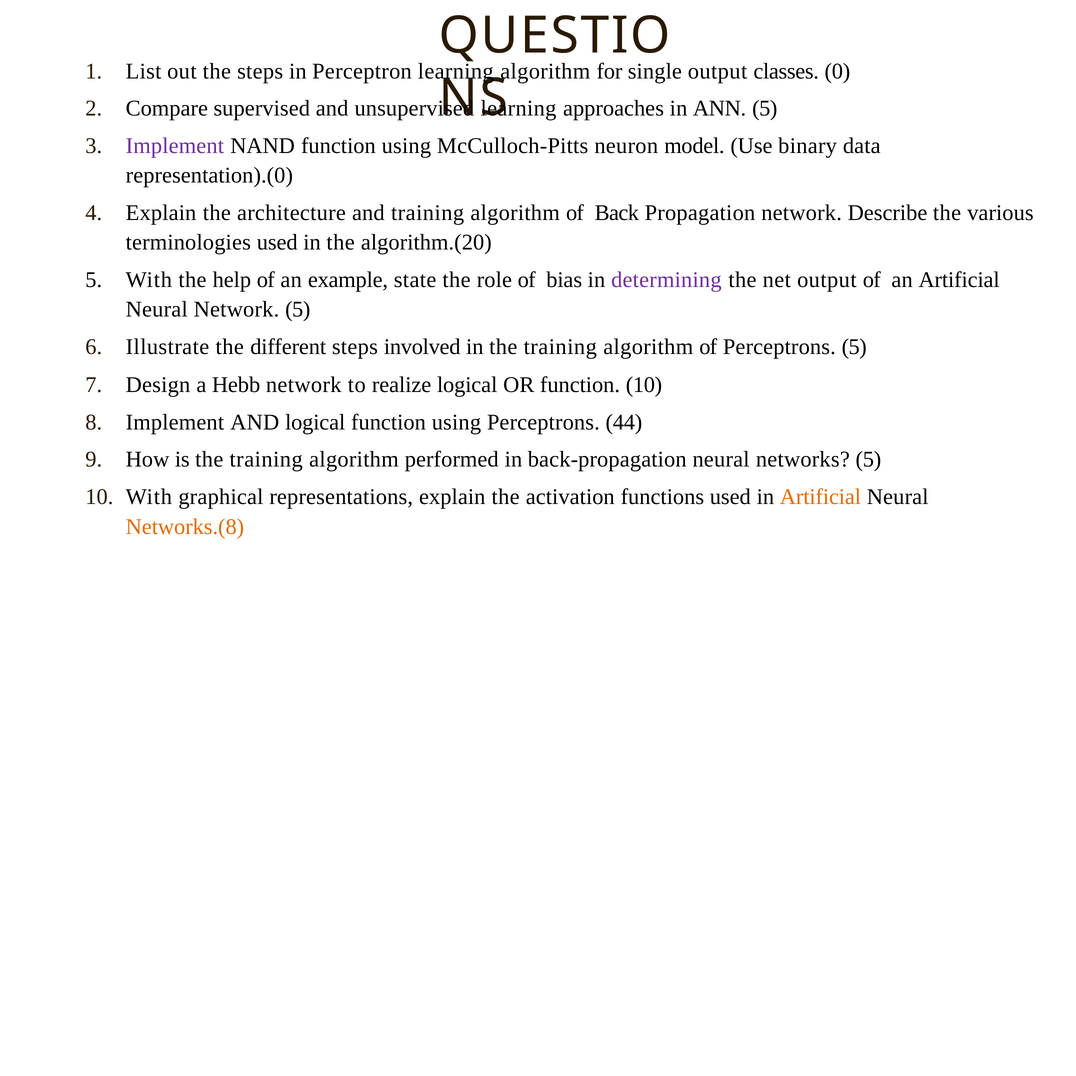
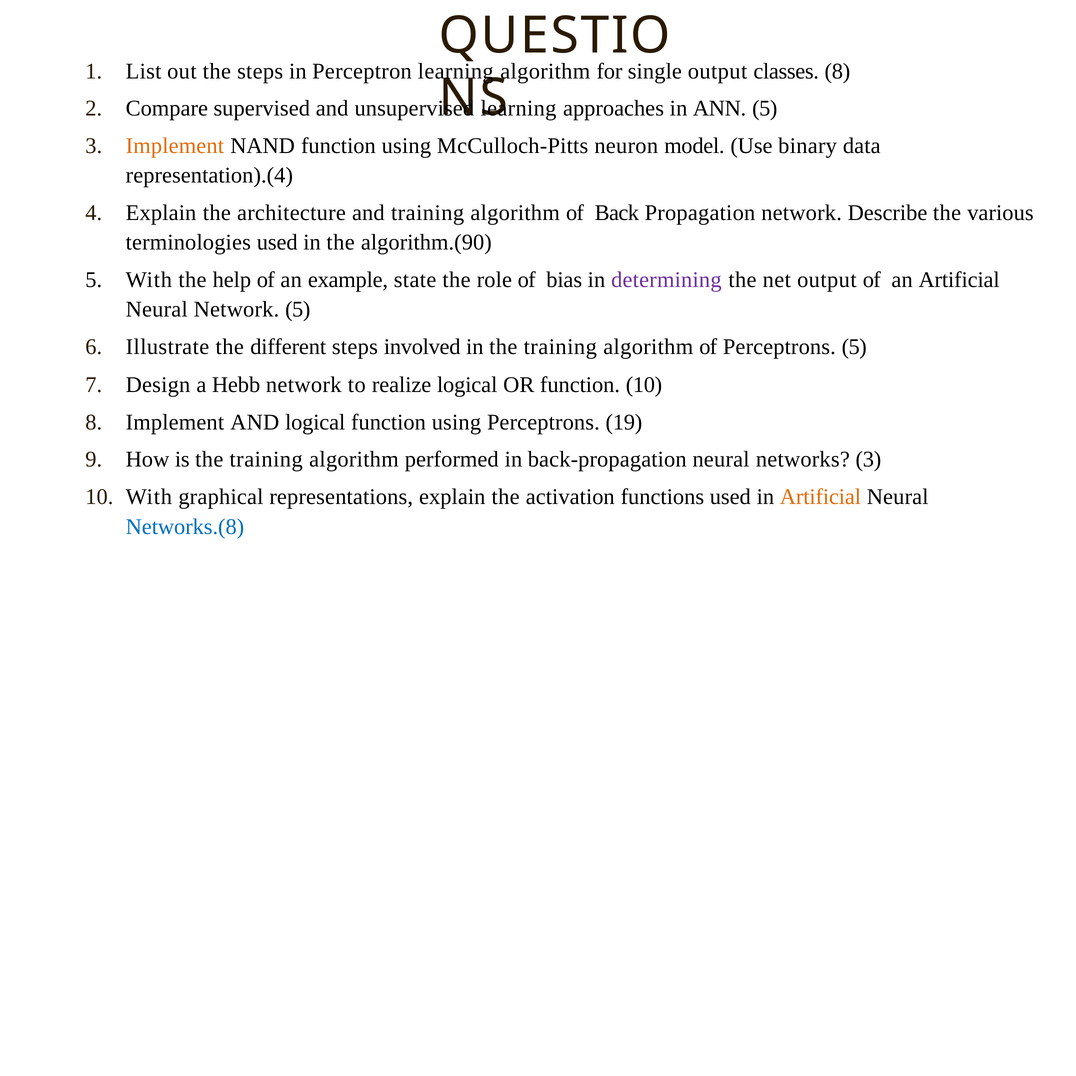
classes 0: 0 -> 8
Implement at (175, 146) colour: purple -> orange
representation).(0: representation).(0 -> representation).(4
algorithm.(20: algorithm.(20 -> algorithm.(90
44: 44 -> 19
networks 5: 5 -> 3
Networks.(8 colour: orange -> blue
